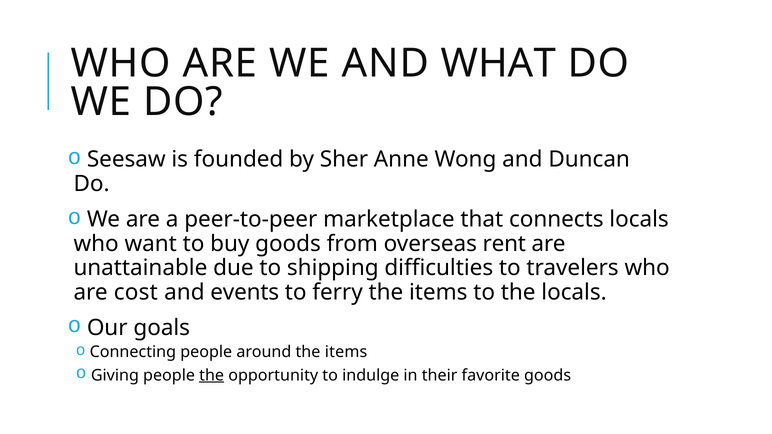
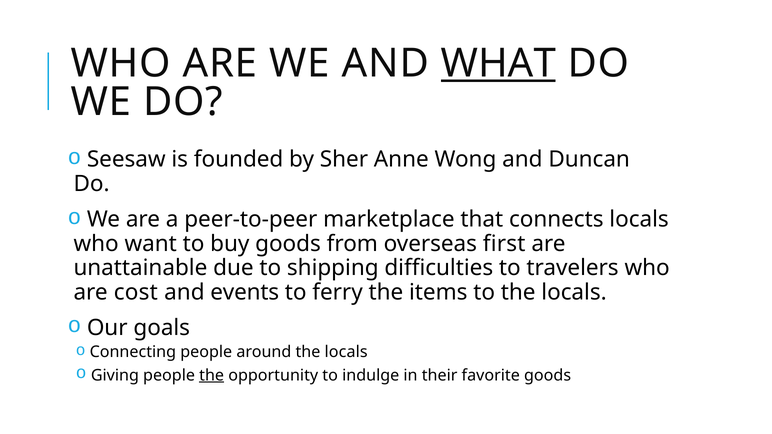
WHAT underline: none -> present
rent: rent -> first
around the items: items -> locals
